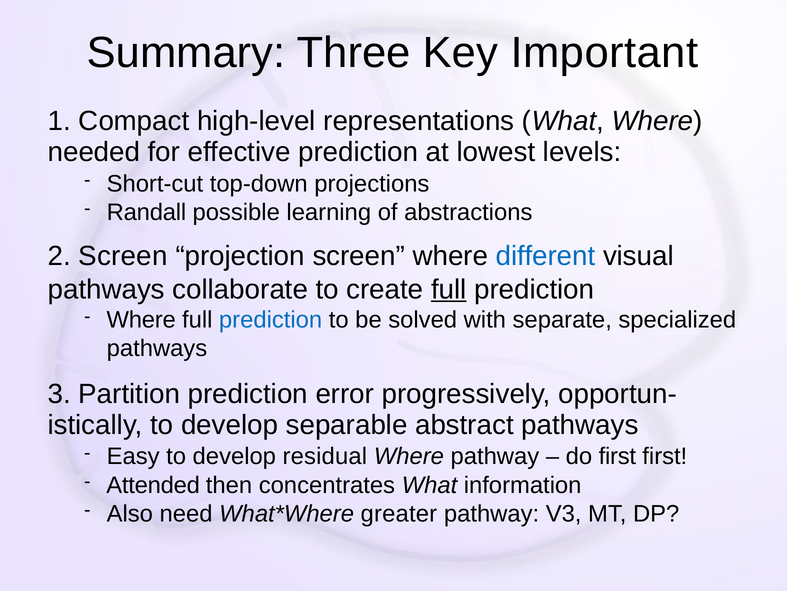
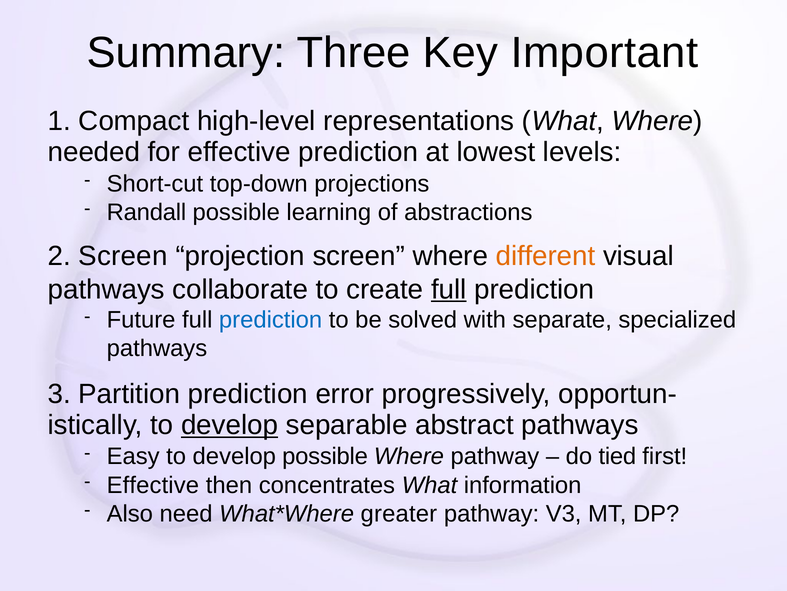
different colour: blue -> orange
Where at (141, 320): Where -> Future
develop at (230, 425) underline: none -> present
develop residual: residual -> possible
do first: first -> tied
Attended at (153, 485): Attended -> Effective
